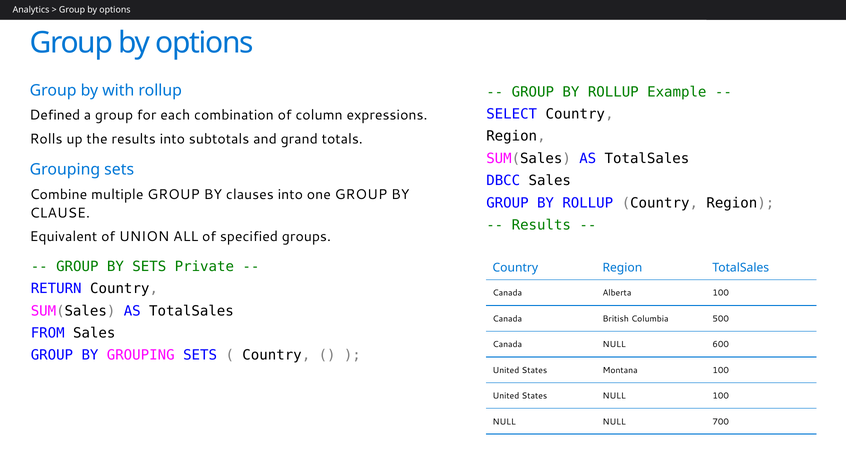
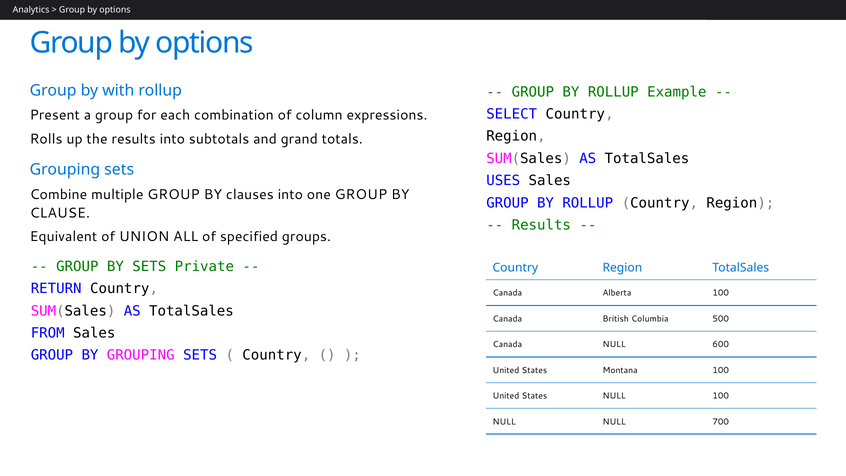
Defined: Defined -> Present
DBCC: DBCC -> USES
